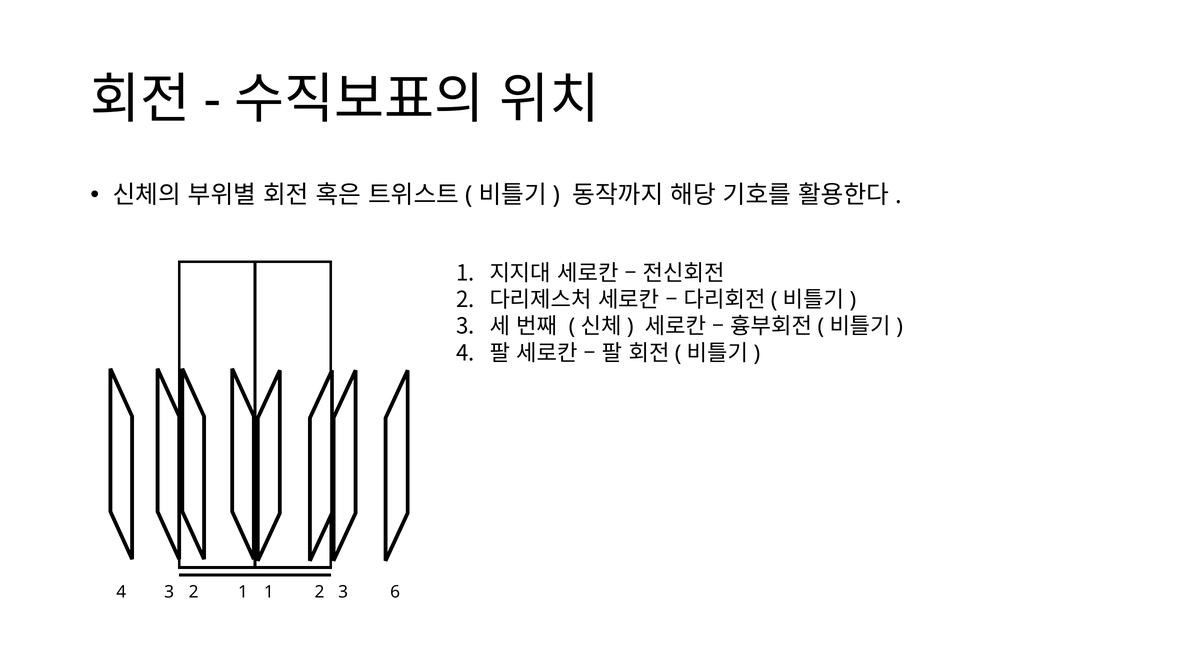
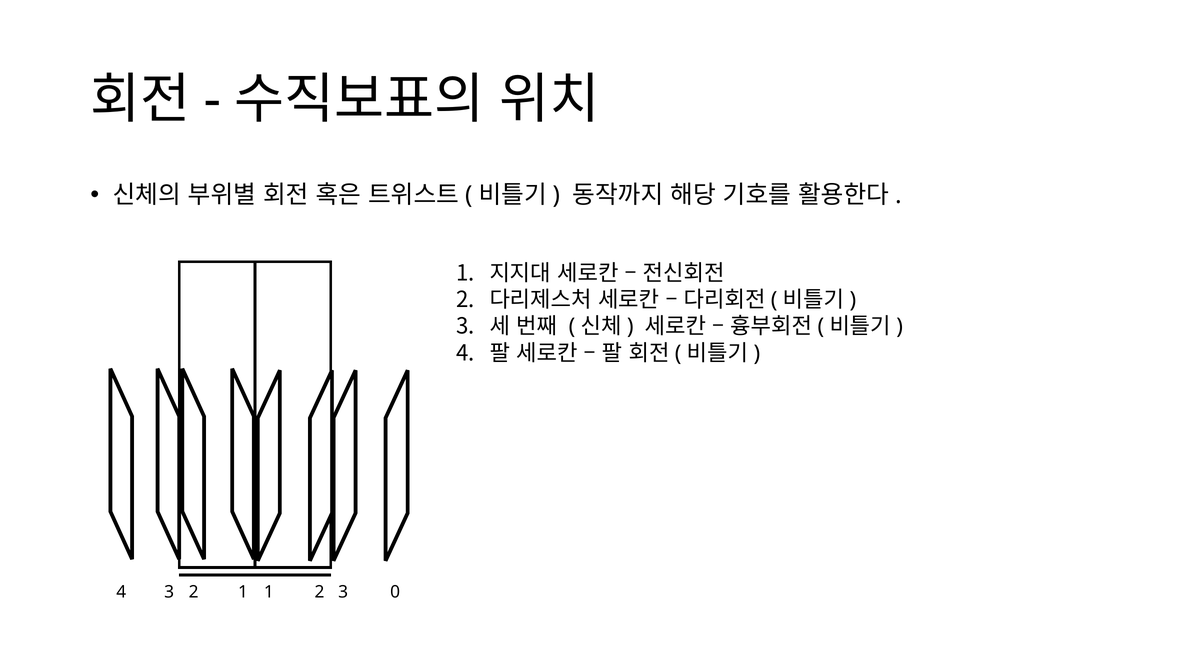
6: 6 -> 0
